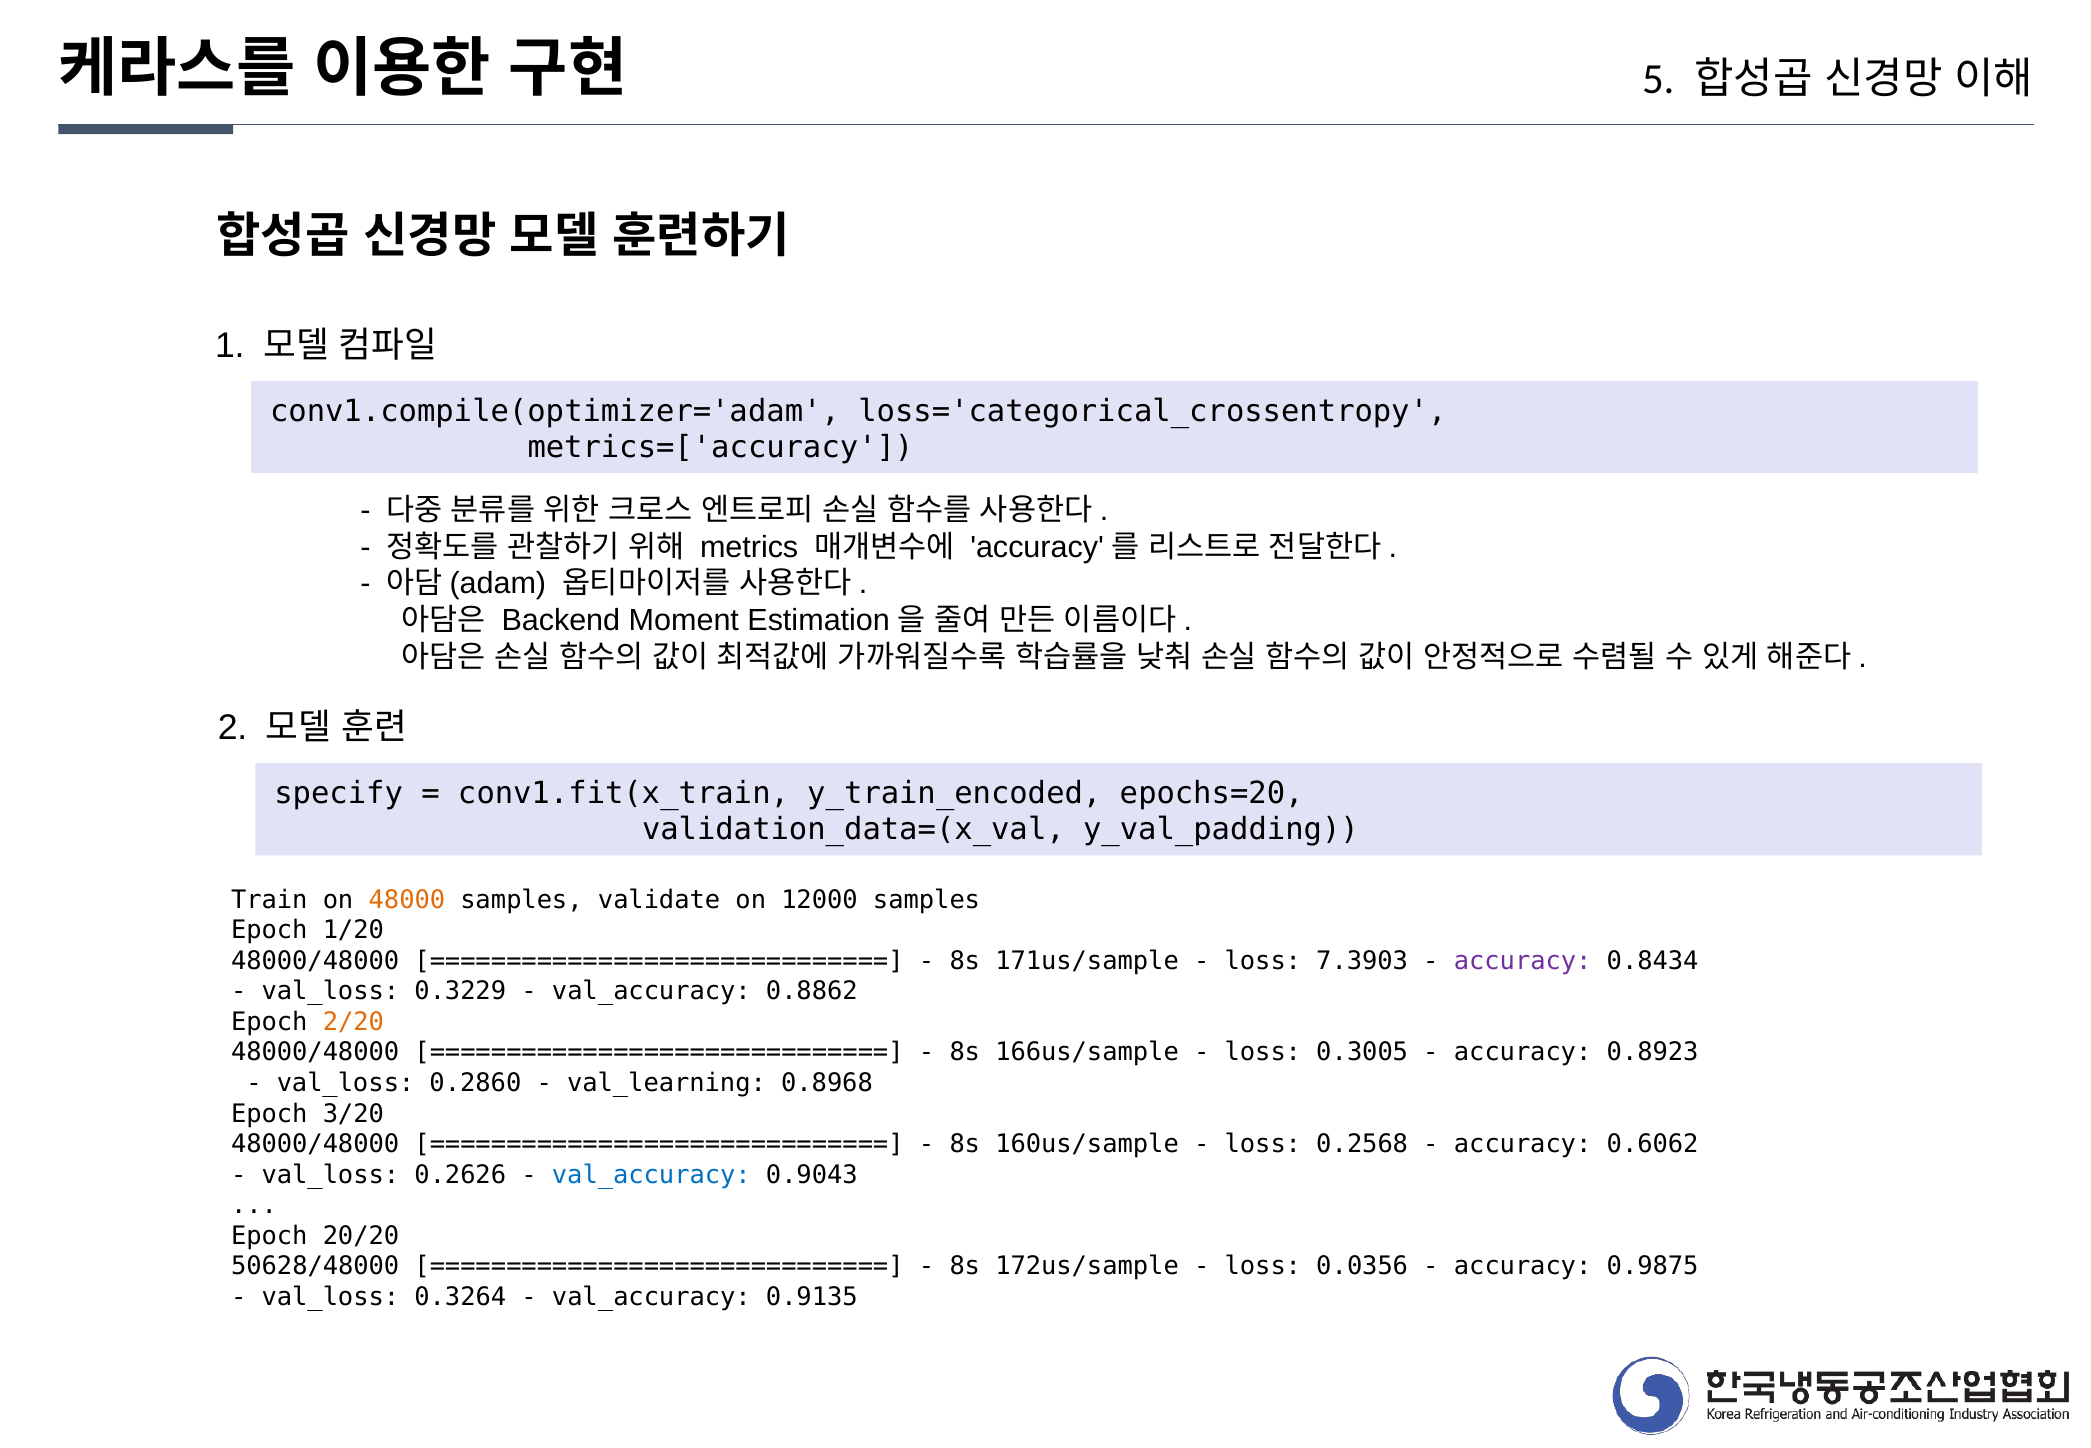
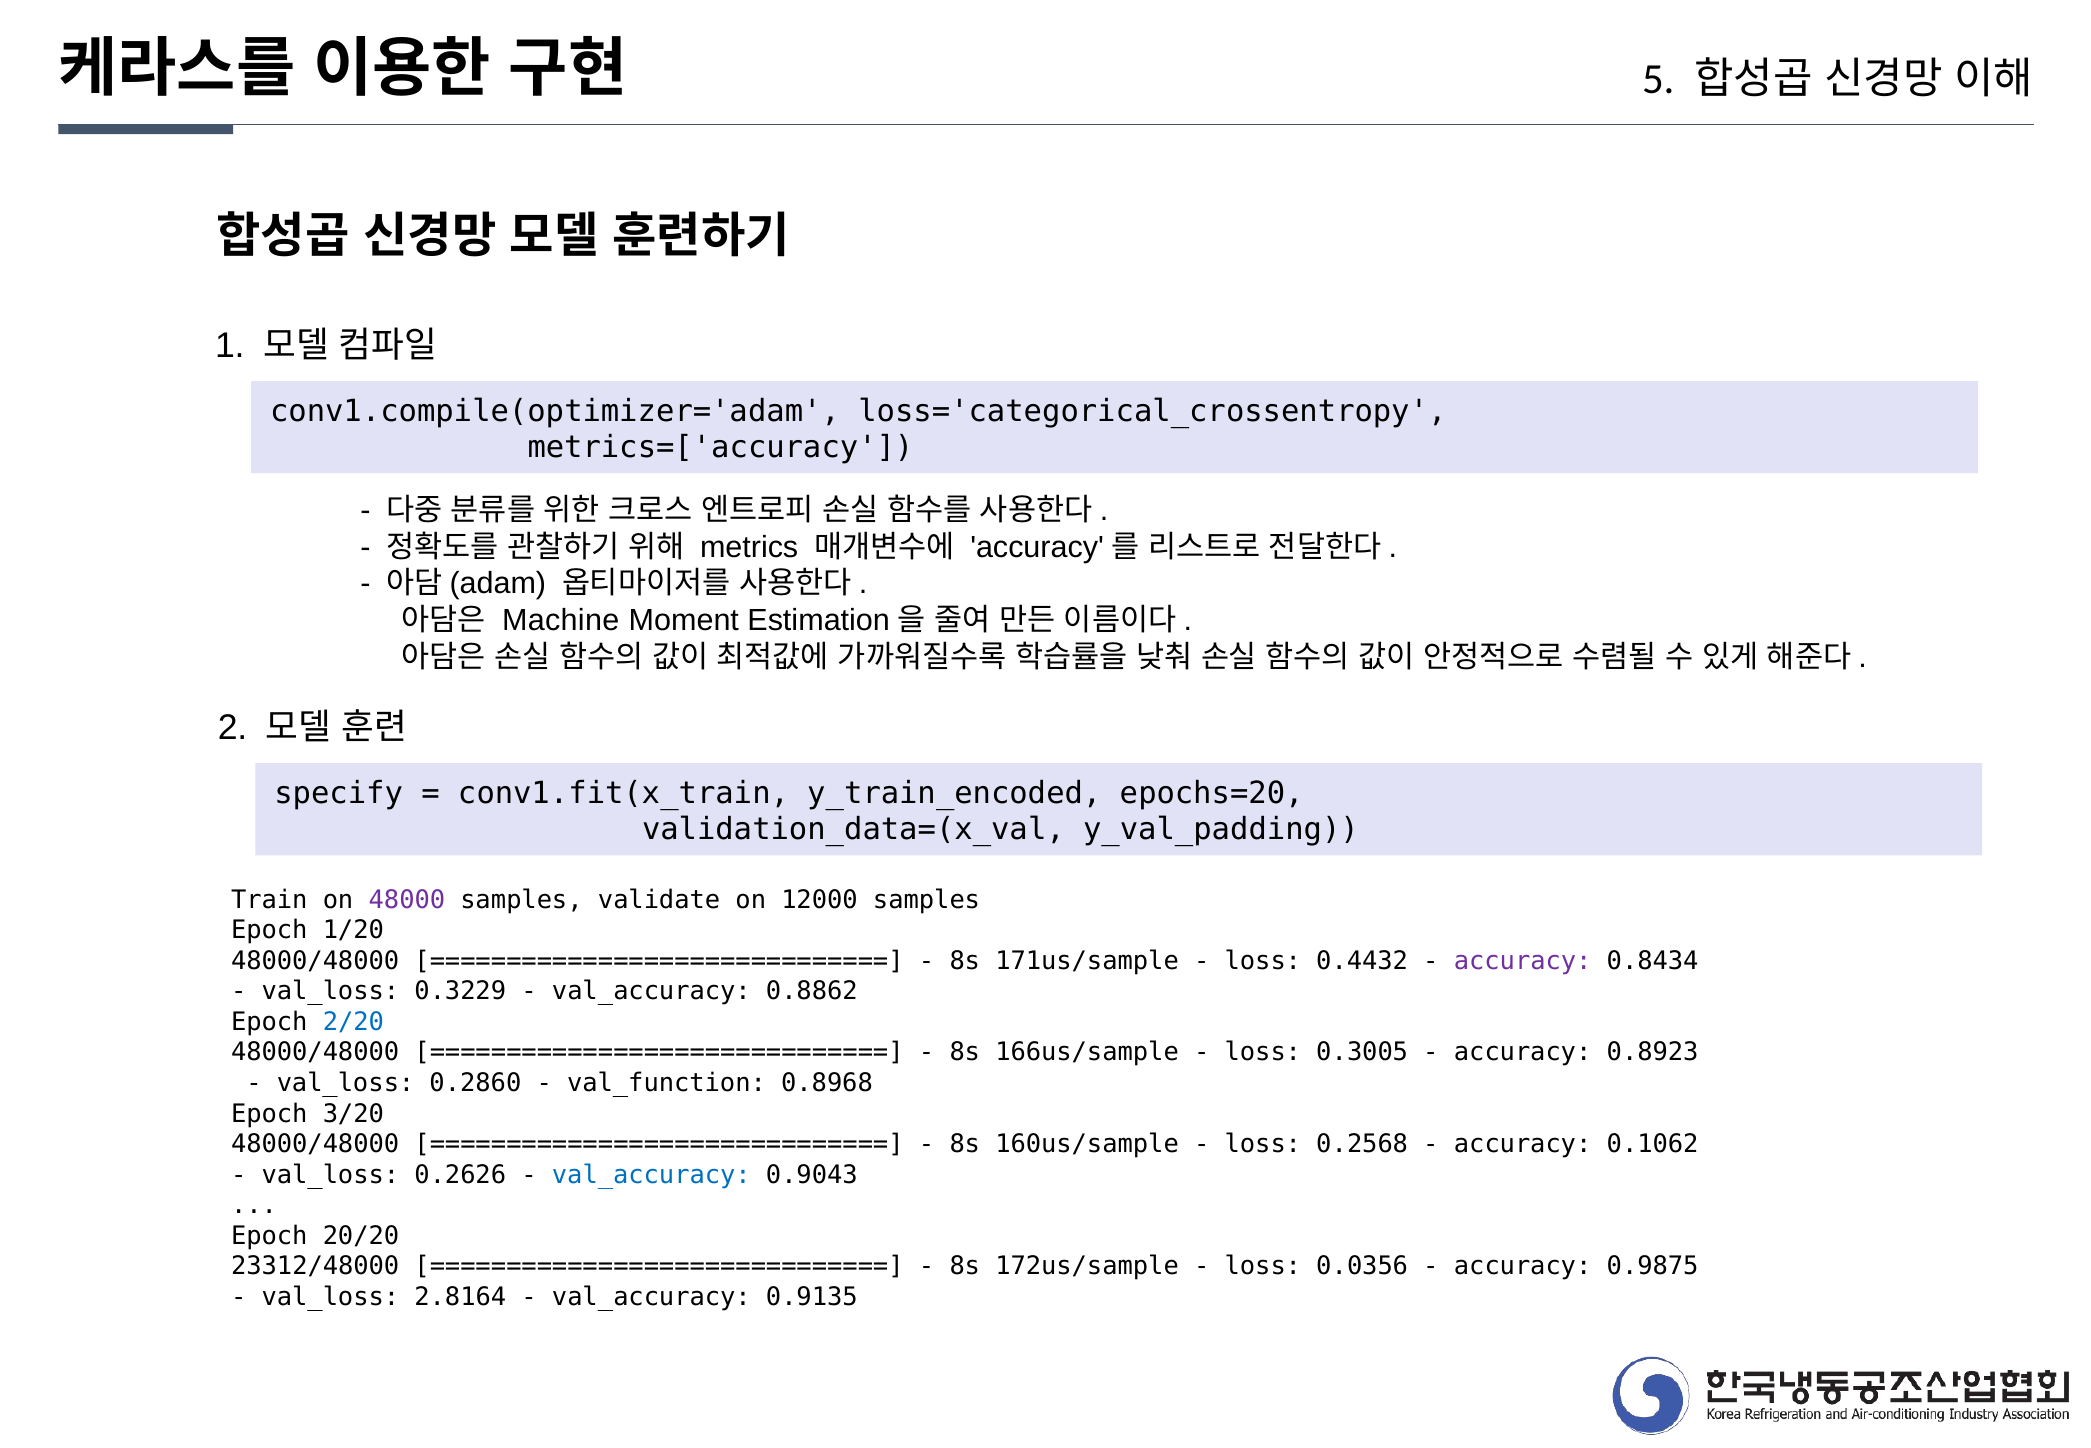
Backend: Backend -> Machine
48000 colour: orange -> purple
7.3903: 7.3903 -> 0.4432
2/20 colour: orange -> blue
val_learning: val_learning -> val_function
0.6062: 0.6062 -> 0.1062
50628/48000: 50628/48000 -> 23312/48000
0.3264: 0.3264 -> 2.8164
